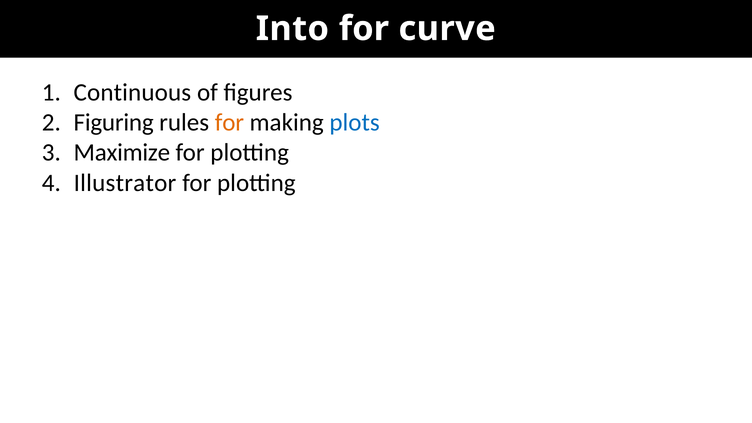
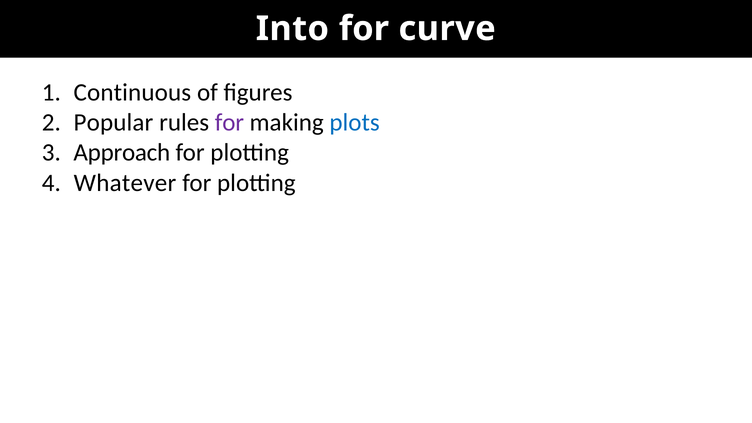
Figuring: Figuring -> Popular
for at (229, 123) colour: orange -> purple
Maximize: Maximize -> Approach
Illustrator: Illustrator -> Whatever
